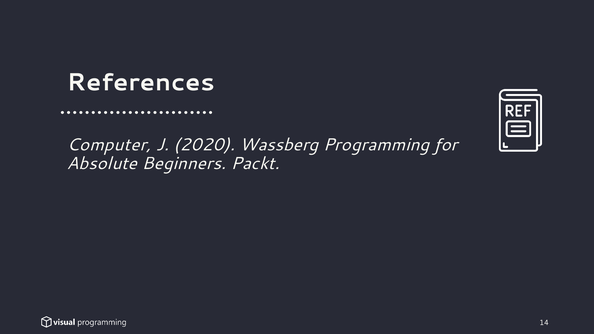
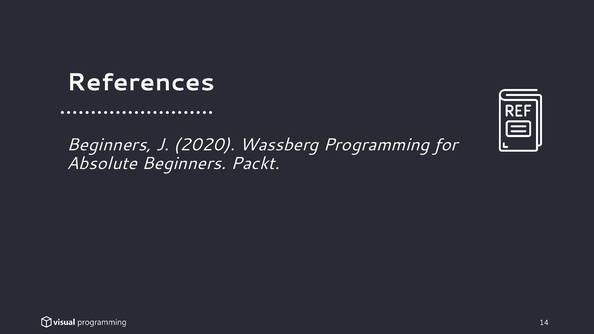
Computer at (109, 145): Computer -> Beginners
